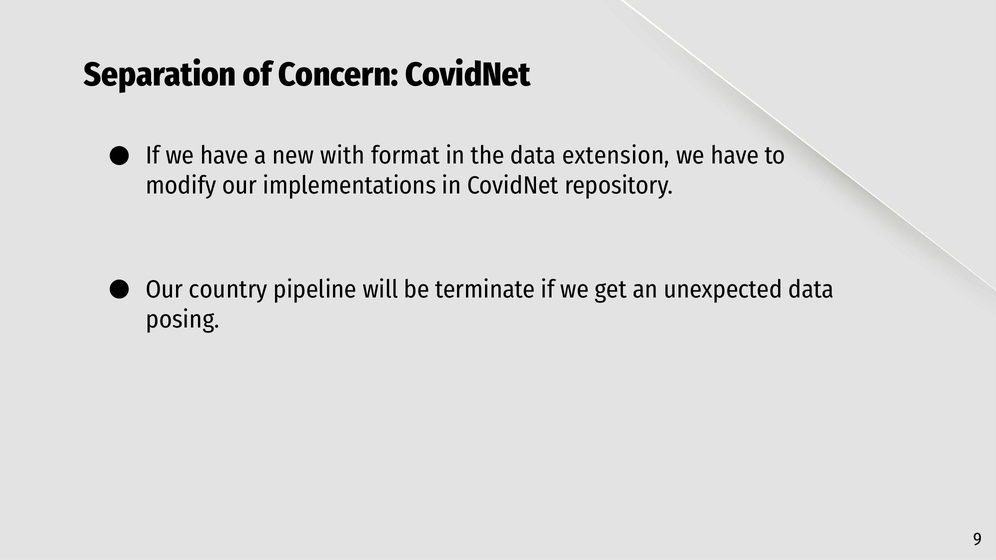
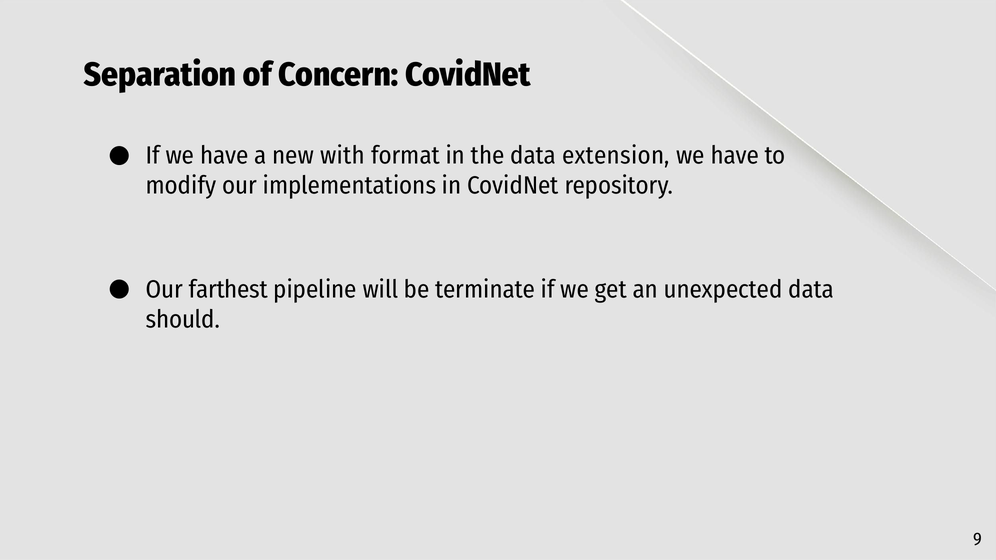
country: country -> farthest
posing: posing -> should
